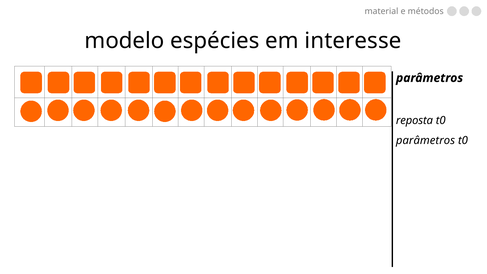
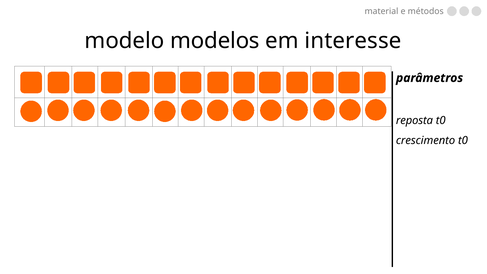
espécies: espécies -> modelos
parâmetros at (425, 141): parâmetros -> crescimento
